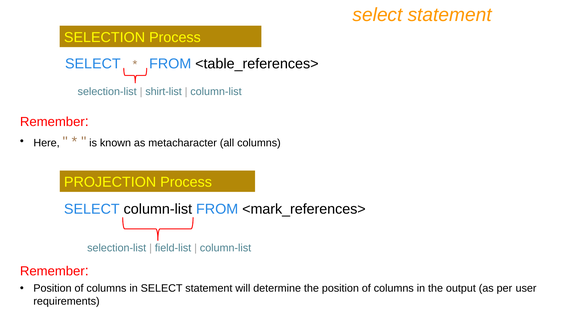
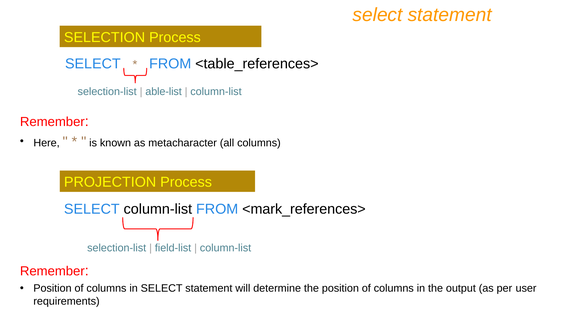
shirt-list: shirt-list -> able-list
